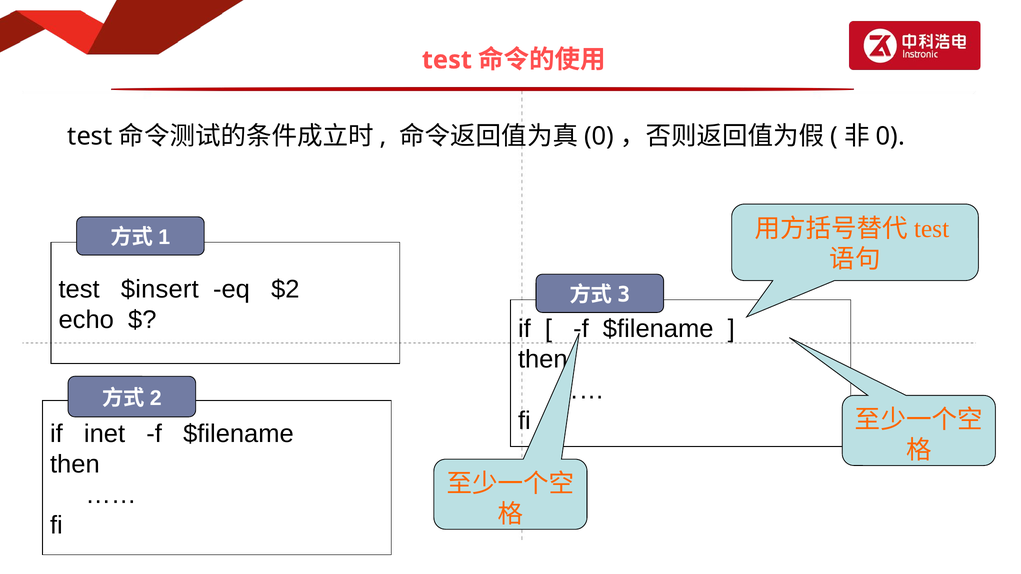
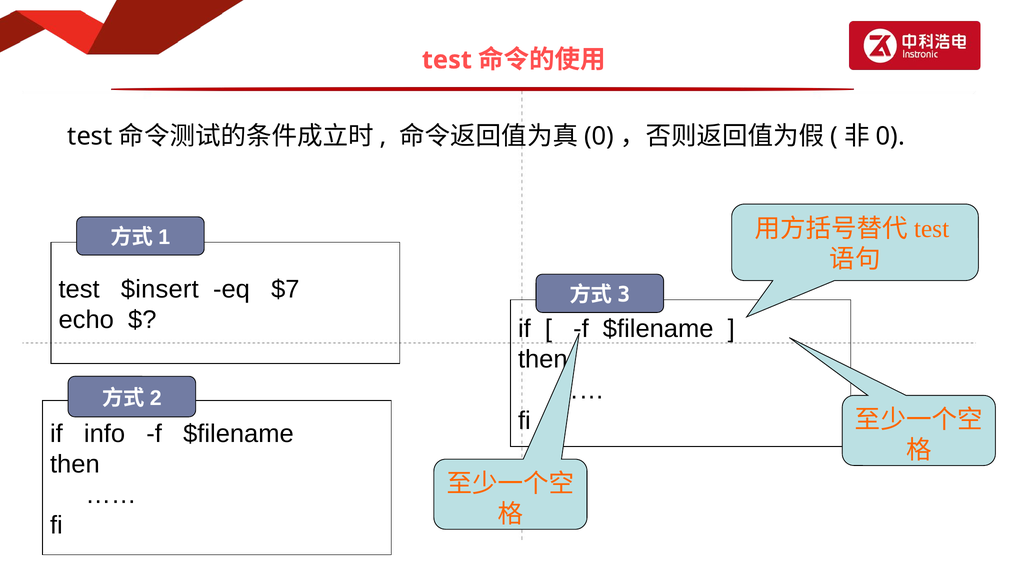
$2: $2 -> $7
inet: inet -> info
